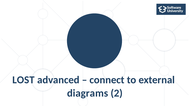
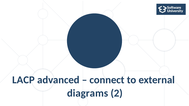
LOST: LOST -> LACP
